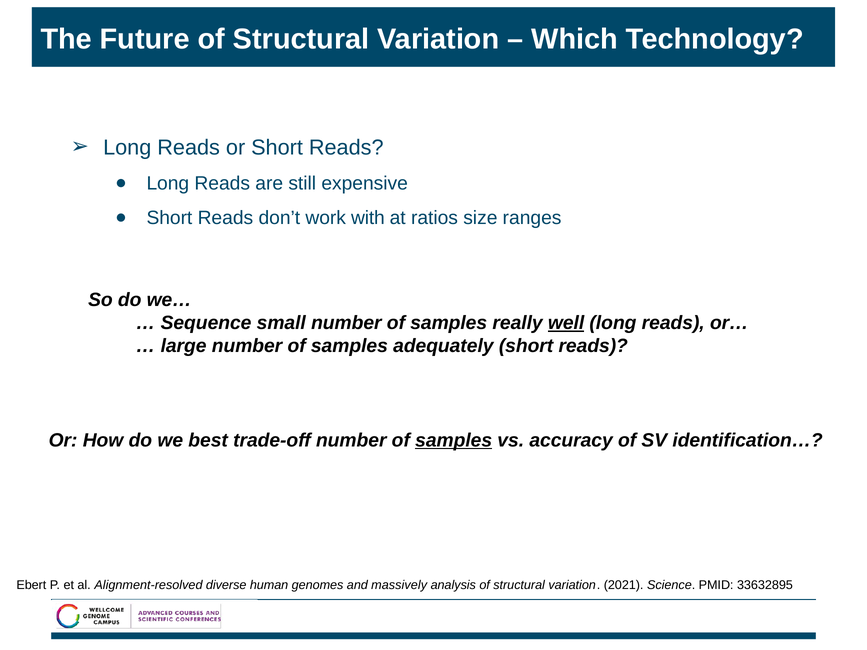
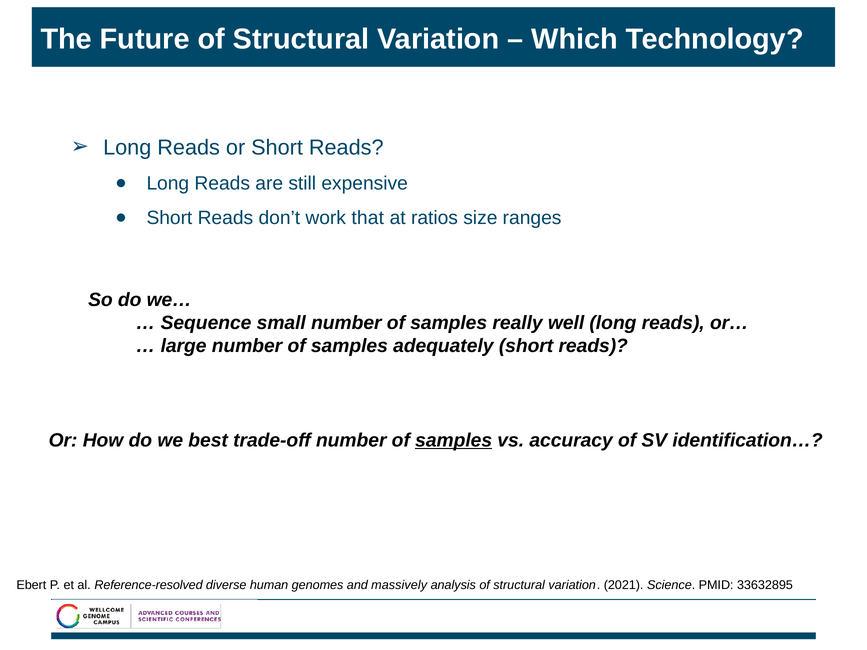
with: with -> that
well underline: present -> none
Alignment-resolved: Alignment-resolved -> Reference-resolved
